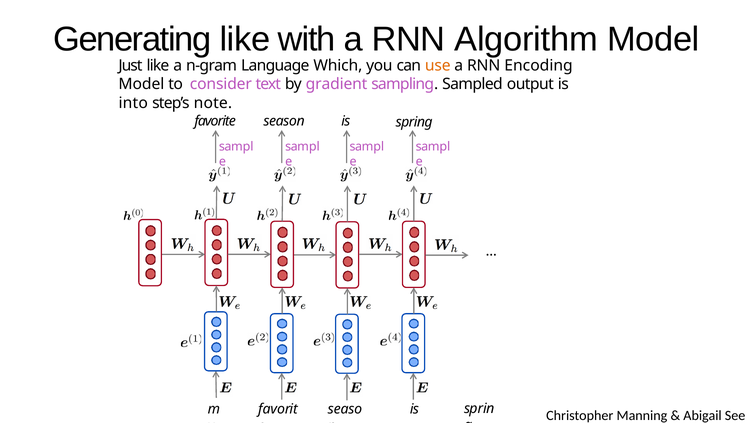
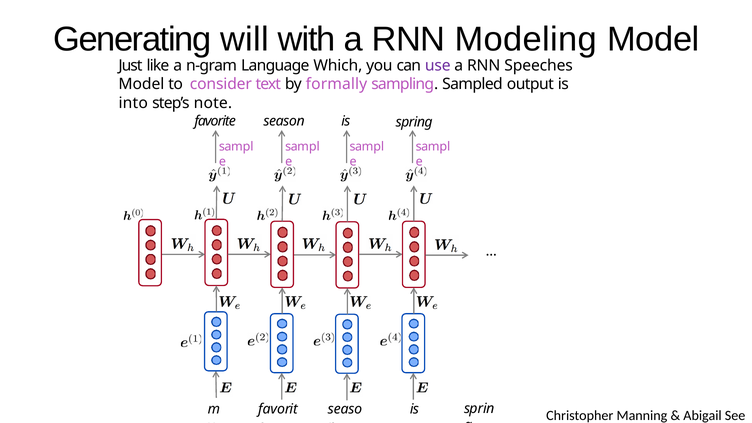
Generating like: like -> will
Algorithm: Algorithm -> Modeling
use colour: orange -> purple
Encoding: Encoding -> Speeches
gradient: gradient -> formally
